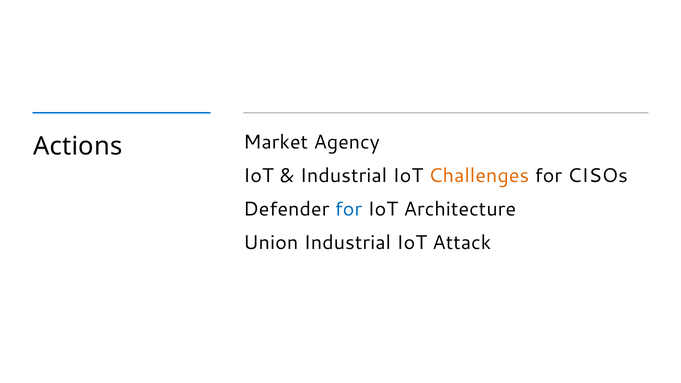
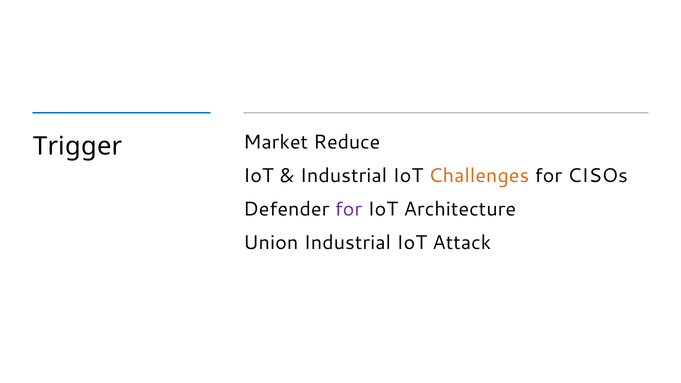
Actions: Actions -> Trigger
Agency: Agency -> Reduce
for at (348, 209) colour: blue -> purple
